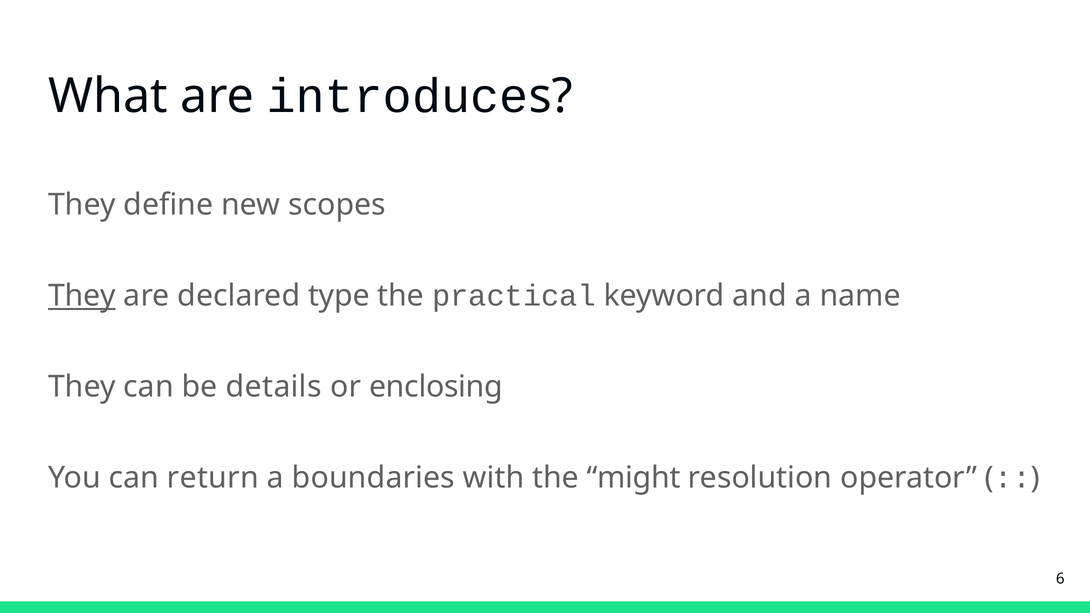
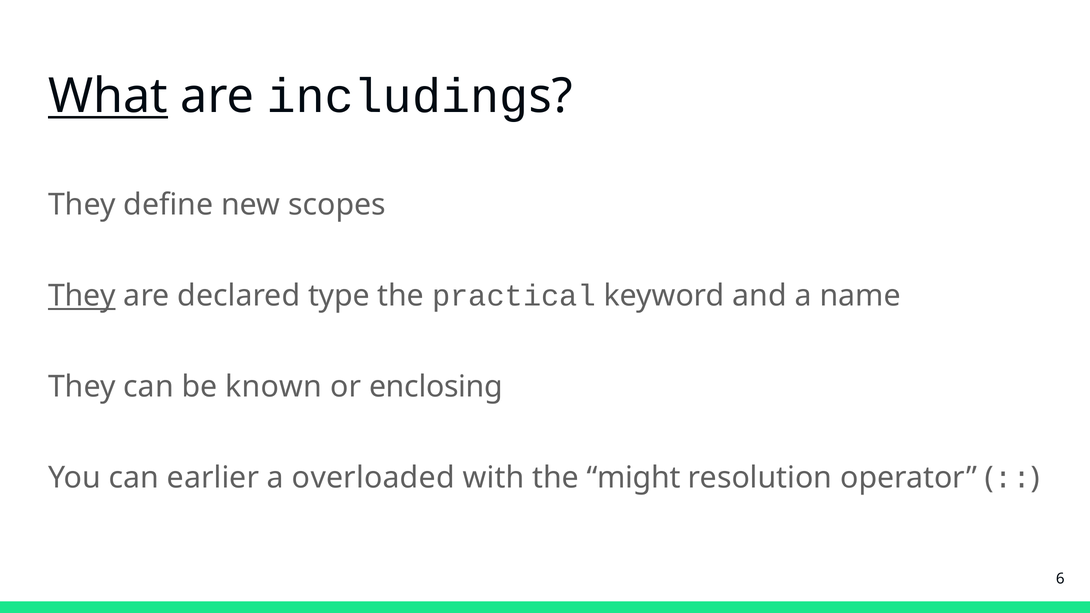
What underline: none -> present
introduce: introduce -> including
details: details -> known
return: return -> earlier
boundaries: boundaries -> overloaded
